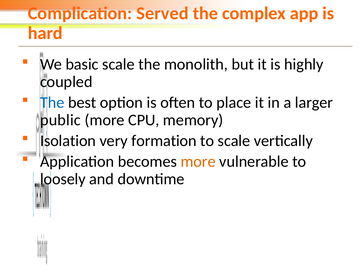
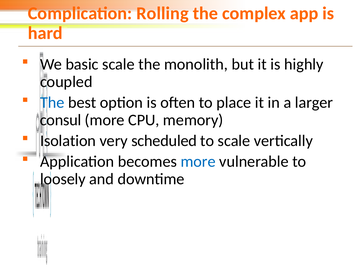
Served: Served -> Rolling
public: public -> consul
formation: formation -> scheduled
more at (198, 162) colour: orange -> blue
